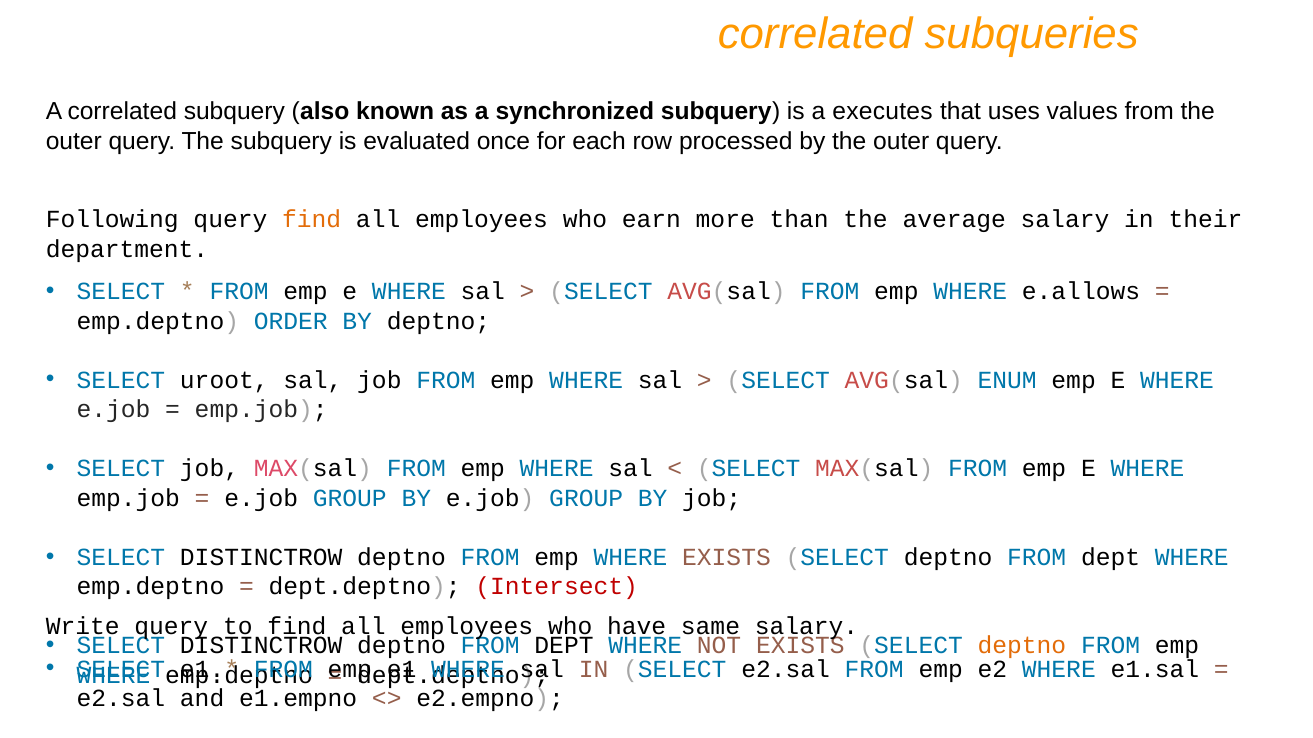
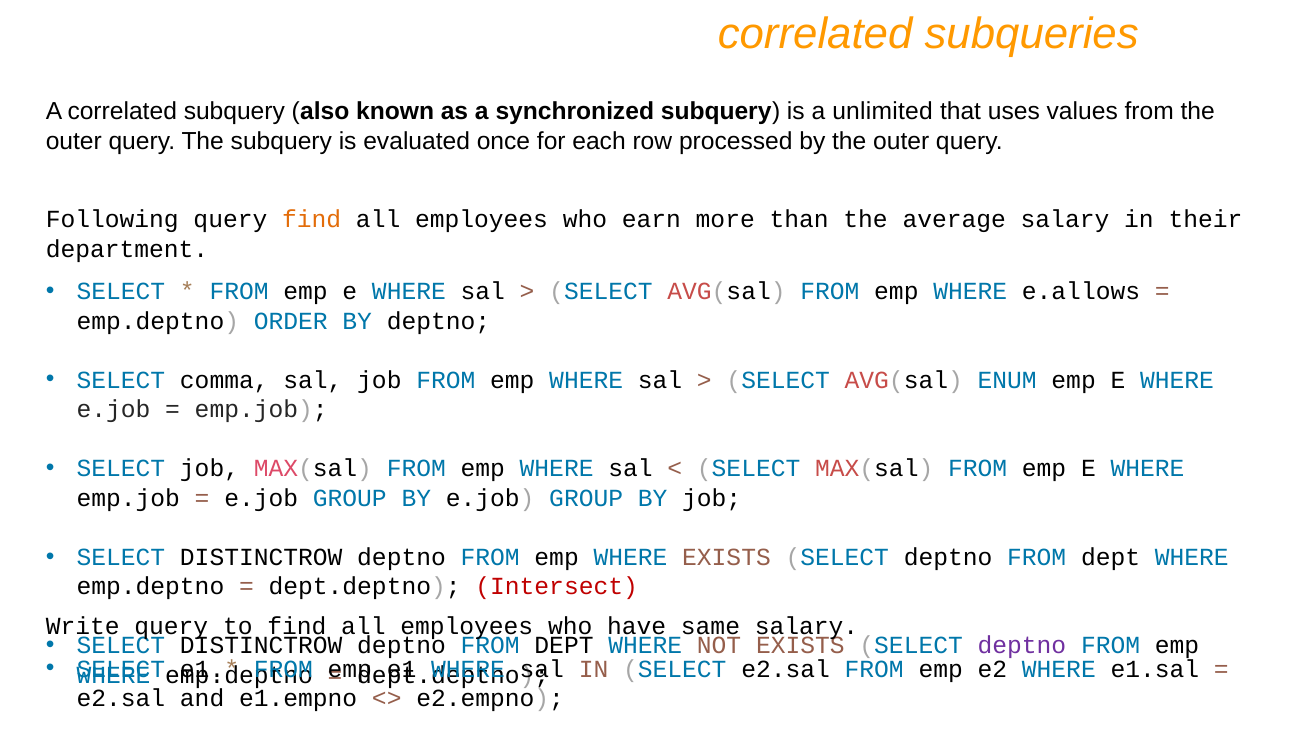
executes: executes -> unlimited
uroot: uroot -> comma
deptno at (1022, 646) colour: orange -> purple
